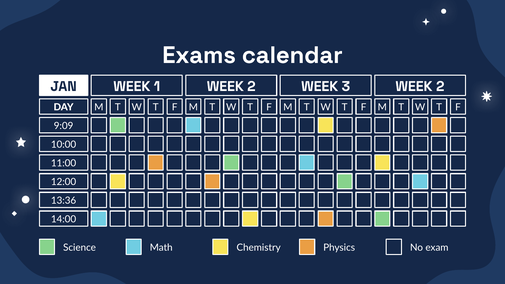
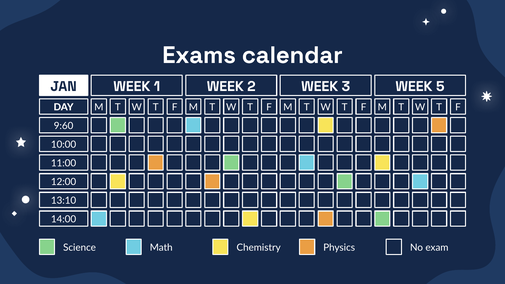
JAN WEEK 2: 2 -> 5
9:09: 9:09 -> 9:60
13:36: 13:36 -> 13:10
